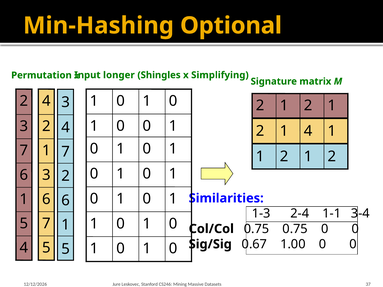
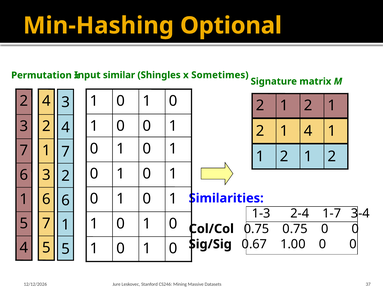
longer: longer -> similar
Simplifying: Simplifying -> Sometimes
1-1: 1-1 -> 1-7
